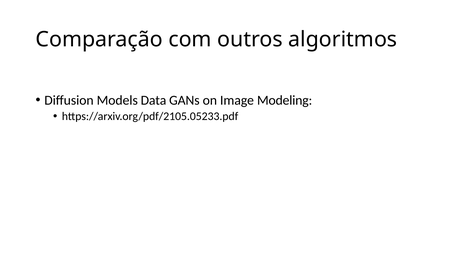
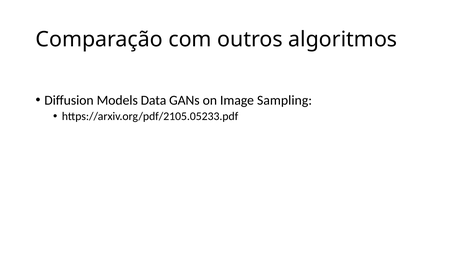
Modeling: Modeling -> Sampling
